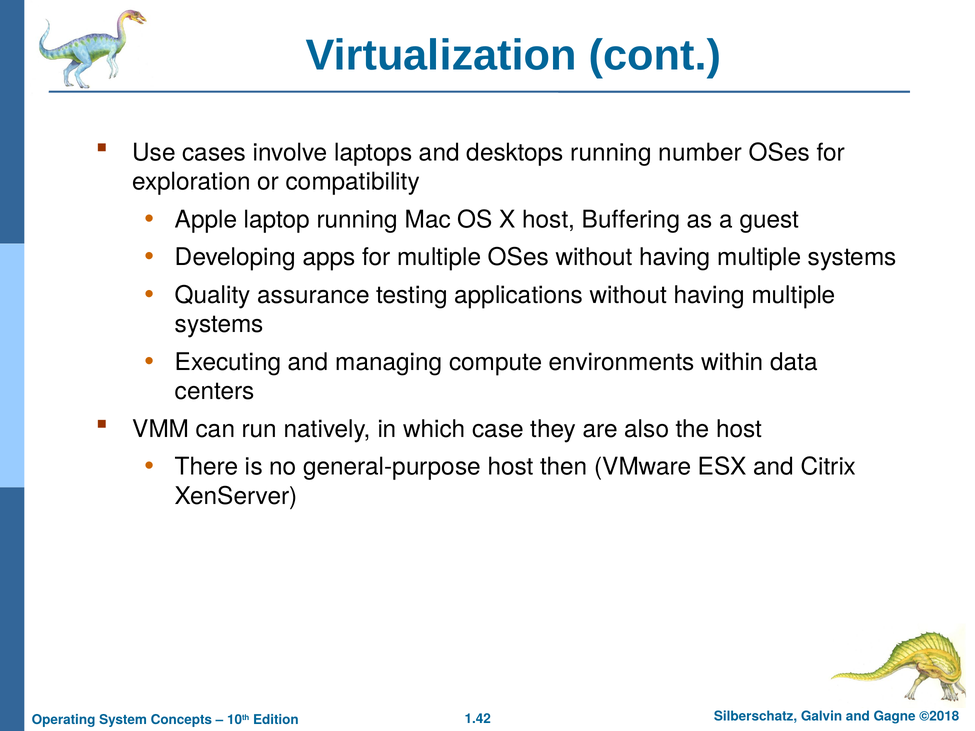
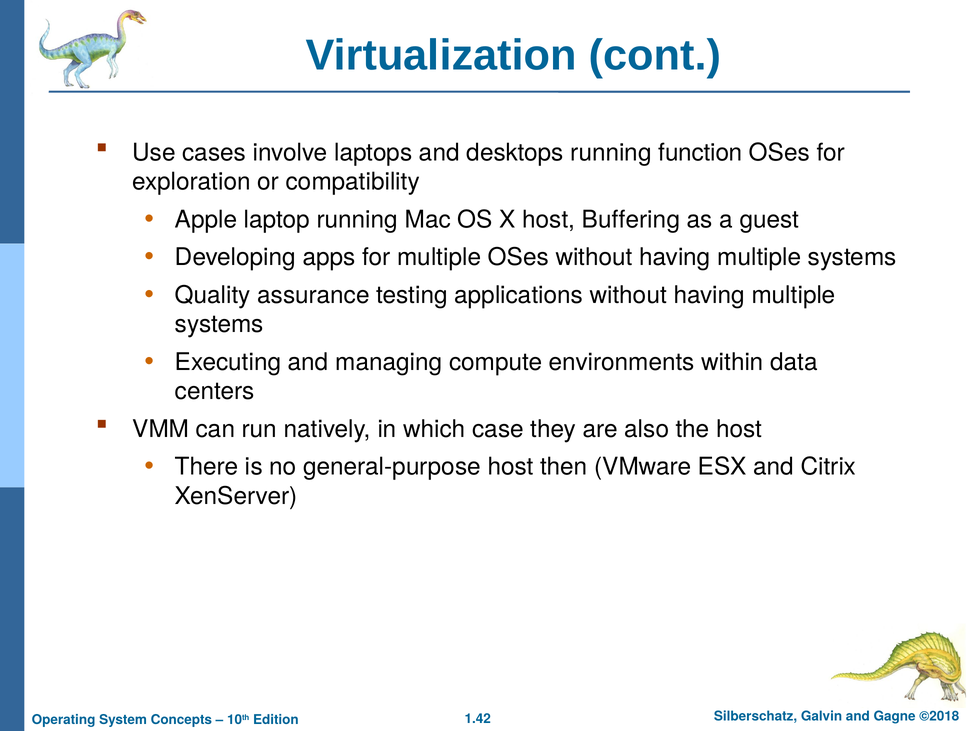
number: number -> function
